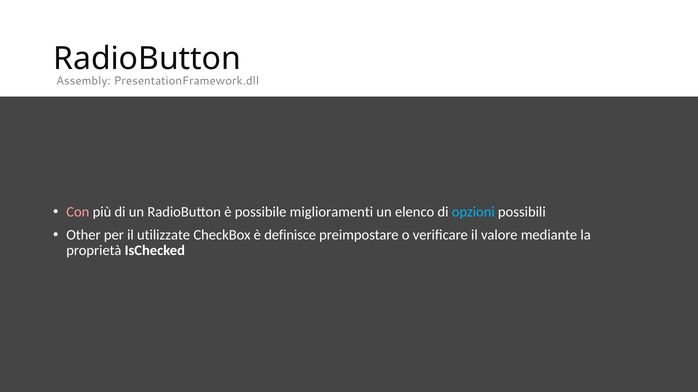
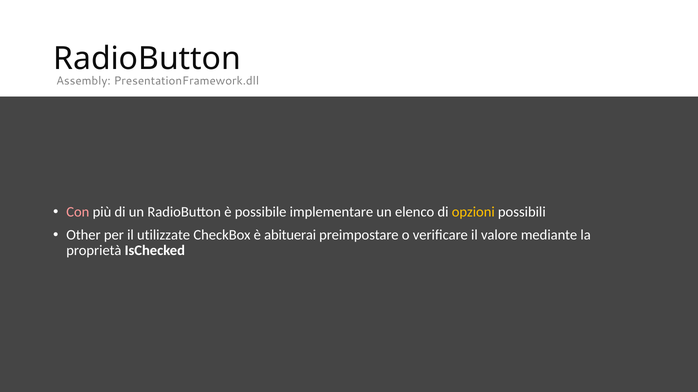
miglioramenti: miglioramenti -> implementare
opzioni colour: light blue -> yellow
definisce: definisce -> abituerai
